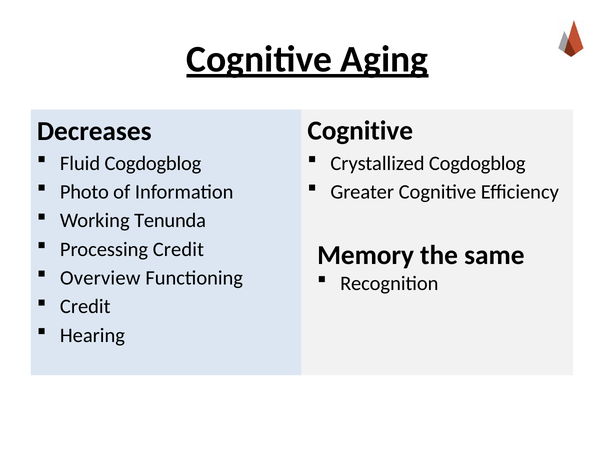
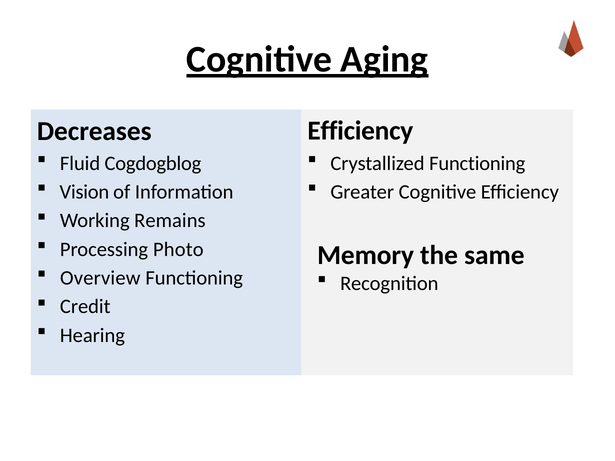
Cognitive at (360, 131): Cognitive -> Efficiency
Crystallized Cogdogblog: Cogdogblog -> Functioning
Photo: Photo -> Vision
Tenunda: Tenunda -> Remains
Processing Credit: Credit -> Photo
